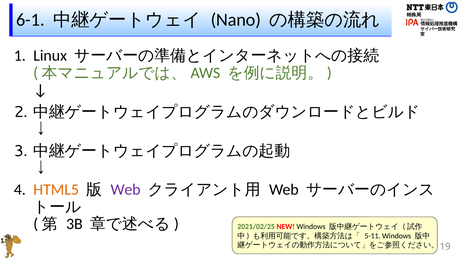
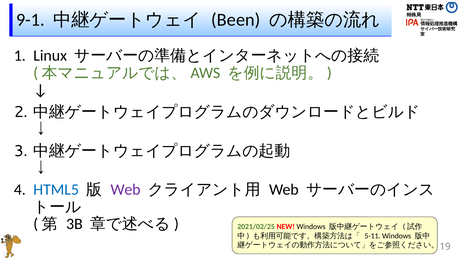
6-1: 6-1 -> 9-1
Nano: Nano -> Been
HTML5 colour: orange -> blue
